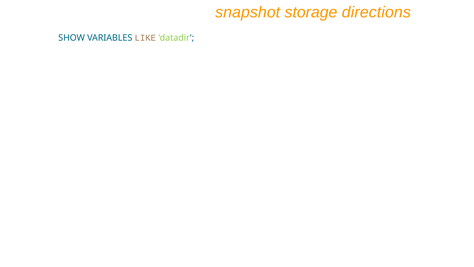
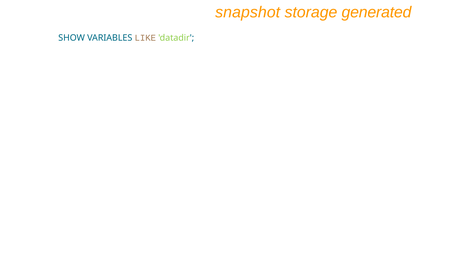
directions: directions -> generated
